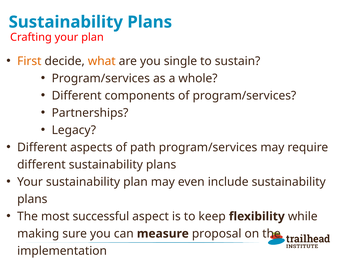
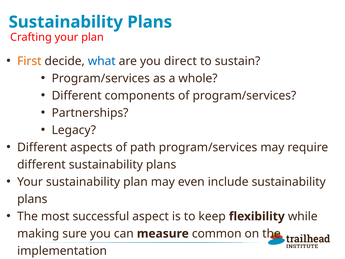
what colour: orange -> blue
single: single -> direct
proposal: proposal -> common
